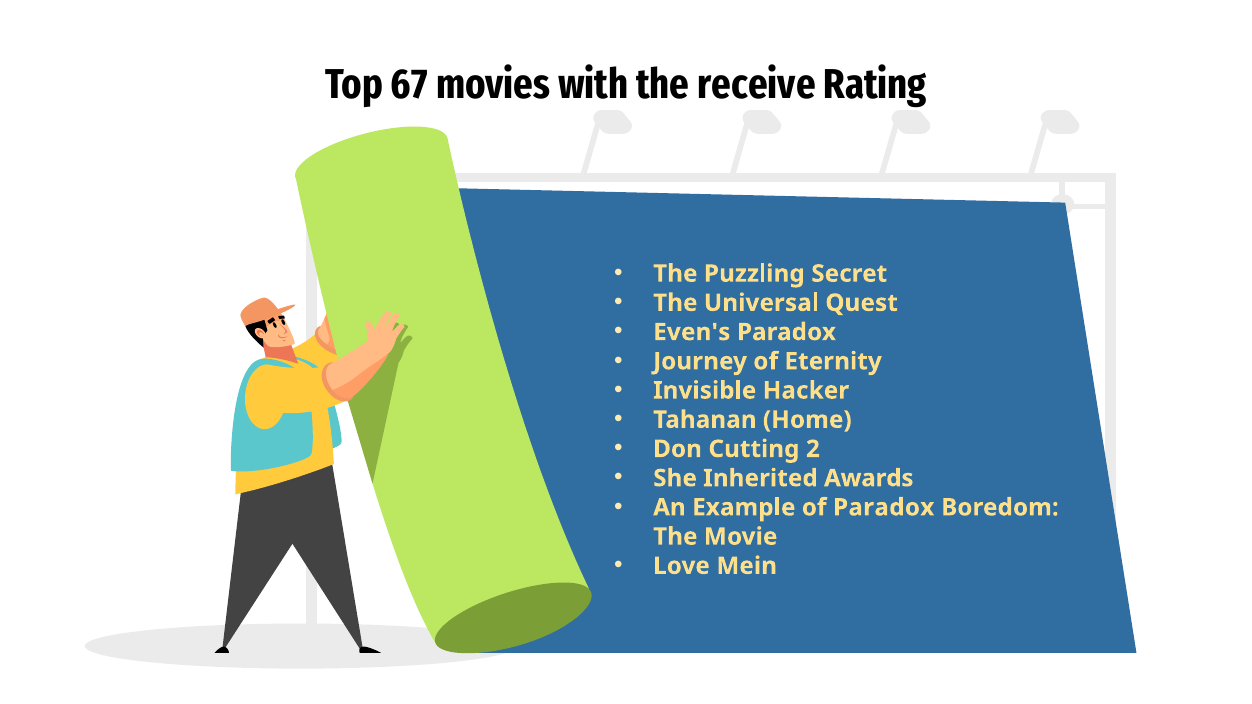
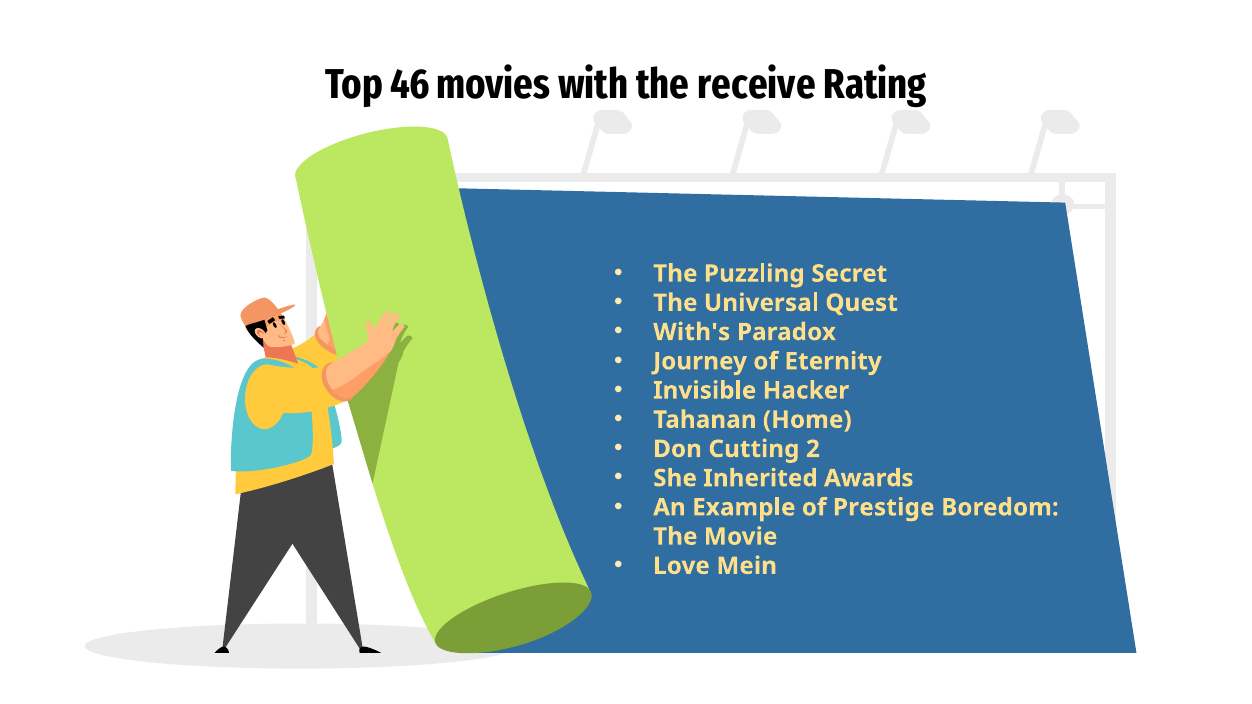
67: 67 -> 46
Even's: Even's -> With's
of Paradox: Paradox -> Prestige
